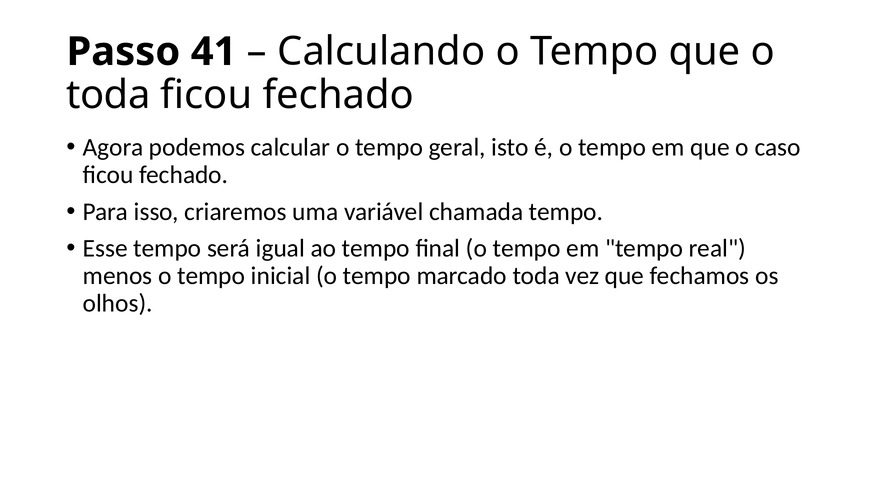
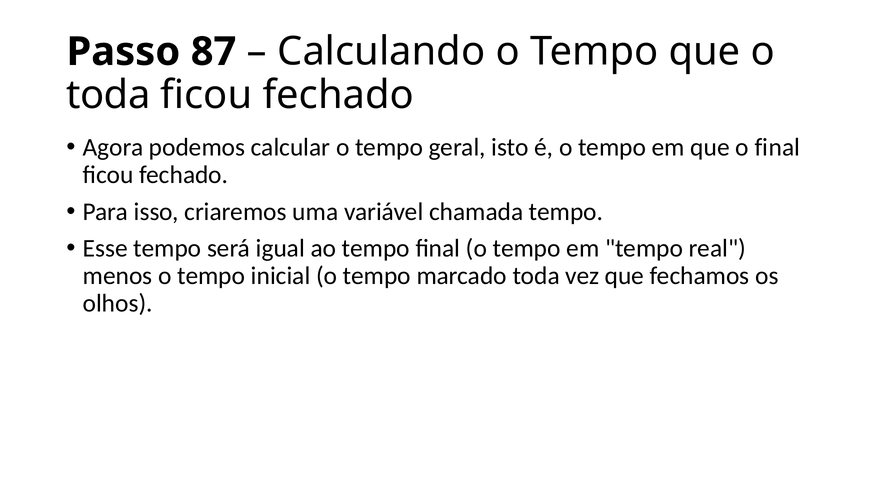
41: 41 -> 87
o caso: caso -> final
